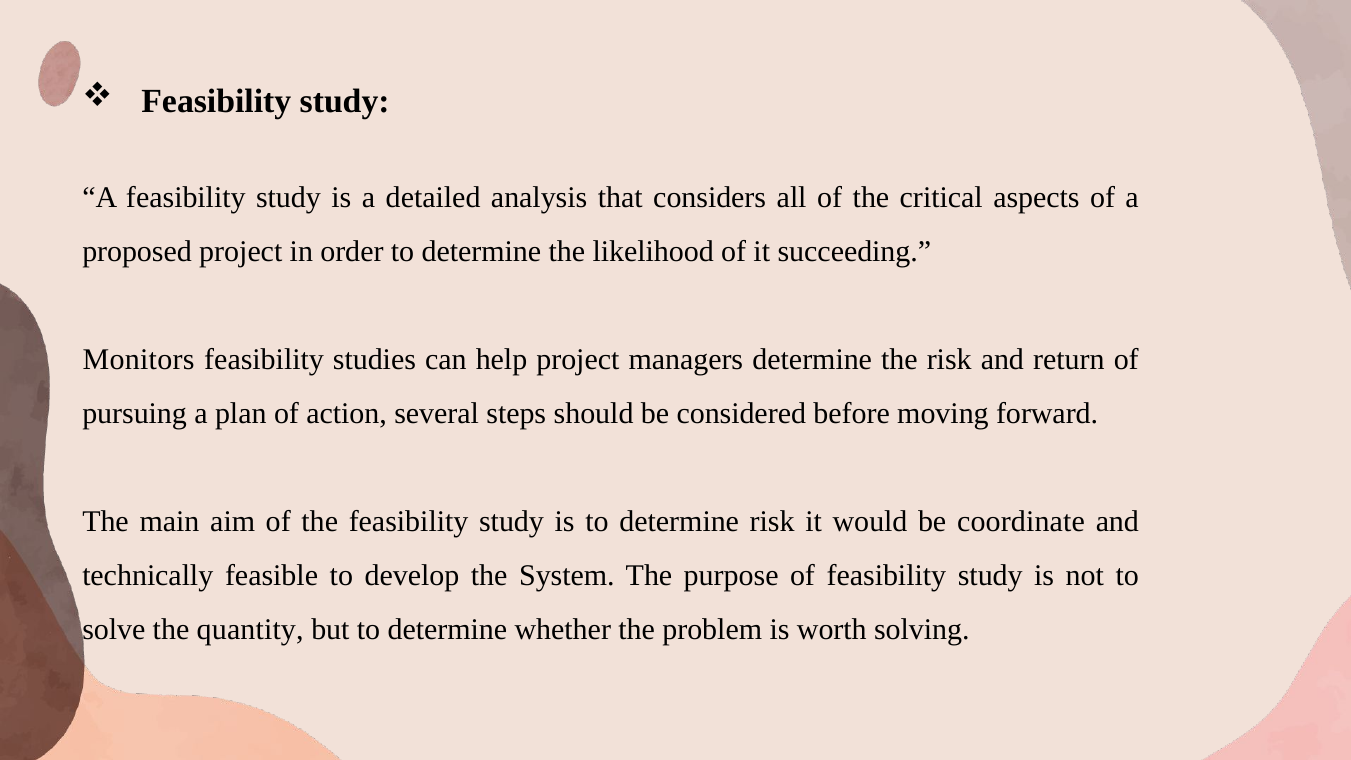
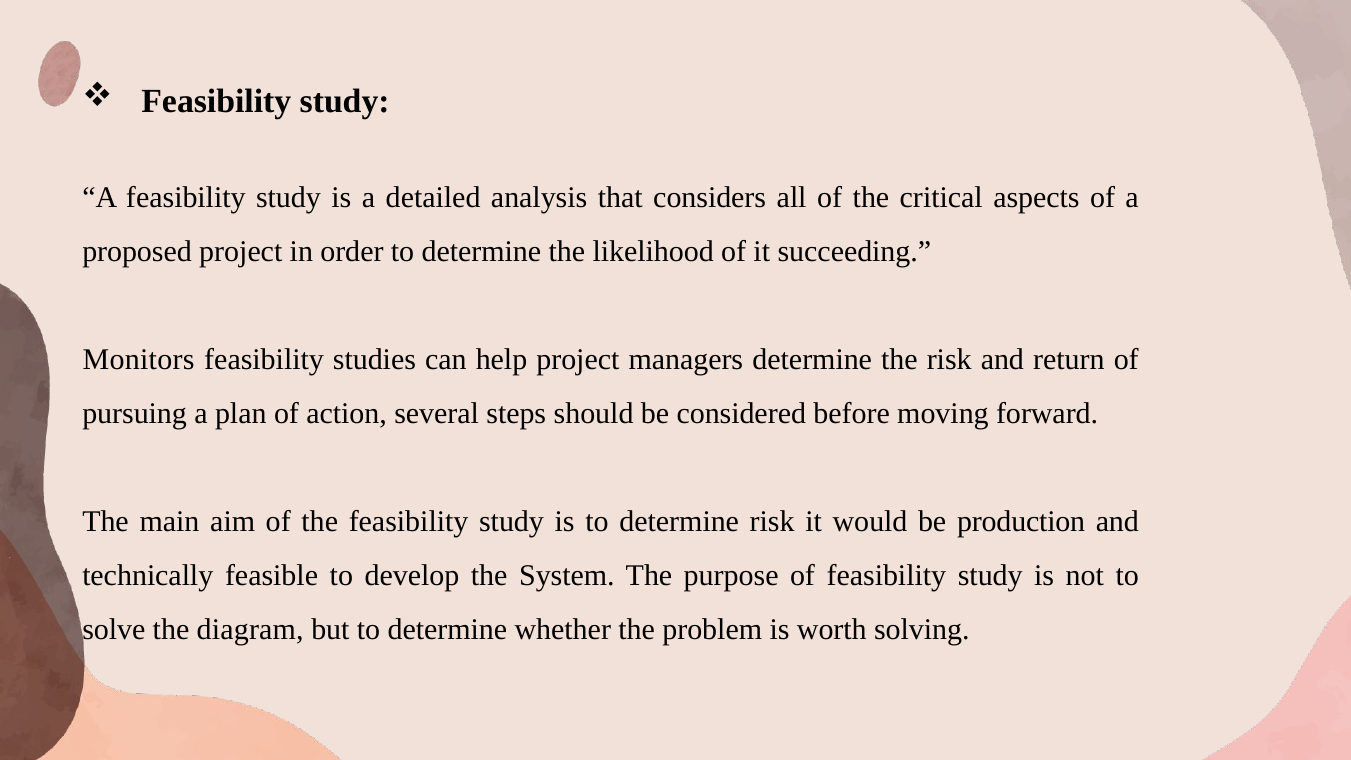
coordinate: coordinate -> production
quantity: quantity -> diagram
